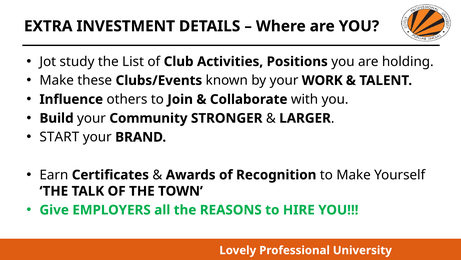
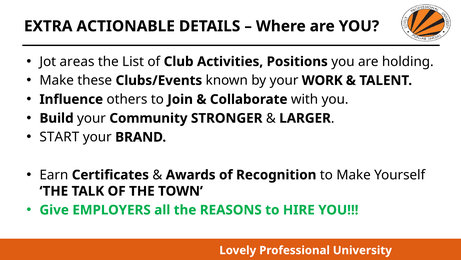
INVESTMENT: INVESTMENT -> ACTIONABLE
study: study -> areas
